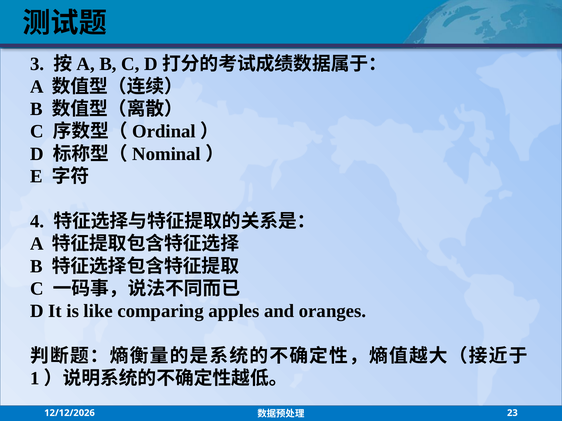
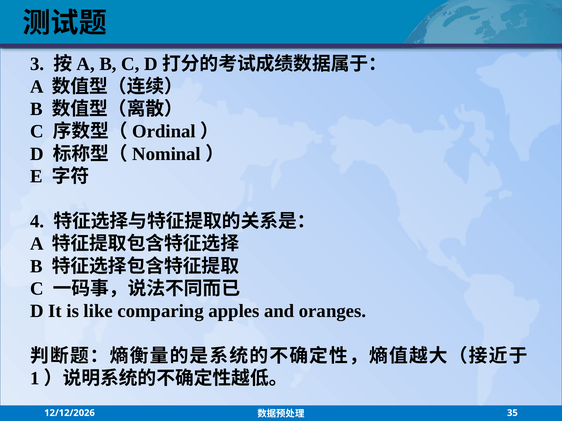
23: 23 -> 35
